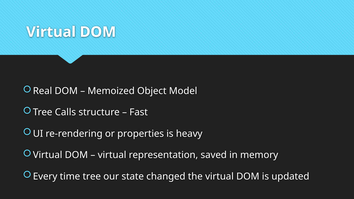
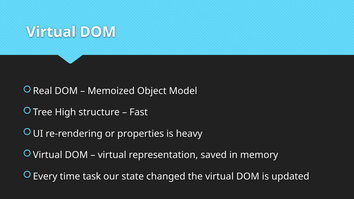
Calls: Calls -> High
time tree: tree -> task
